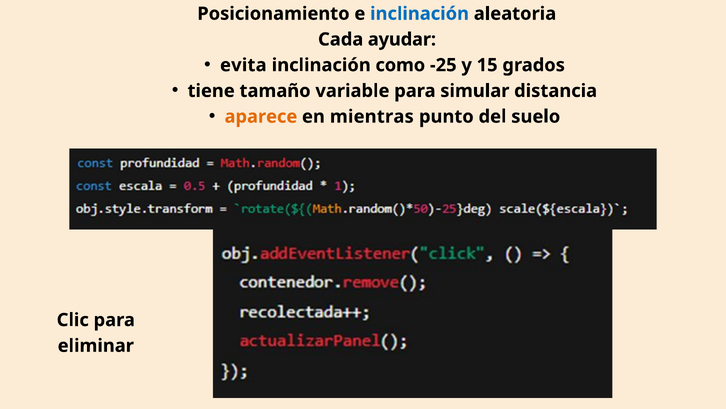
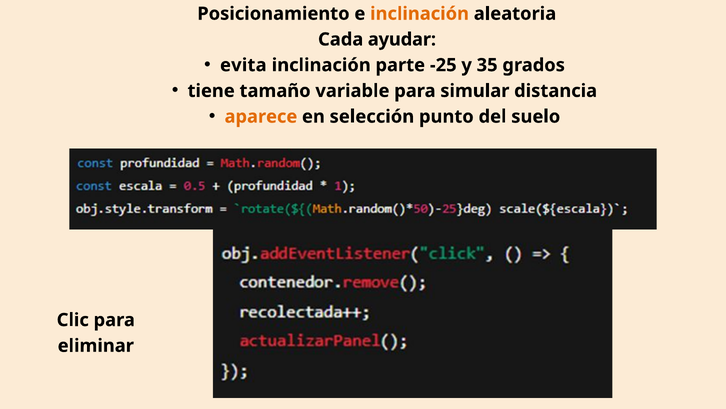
inclinación at (420, 14) colour: blue -> orange
como: como -> parte
15: 15 -> 35
mientras: mientras -> selección
